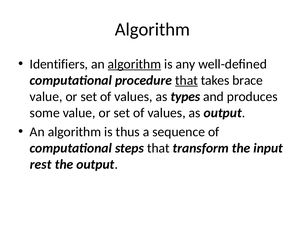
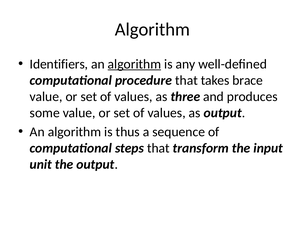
that at (186, 80) underline: present -> none
types: types -> three
rest: rest -> unit
